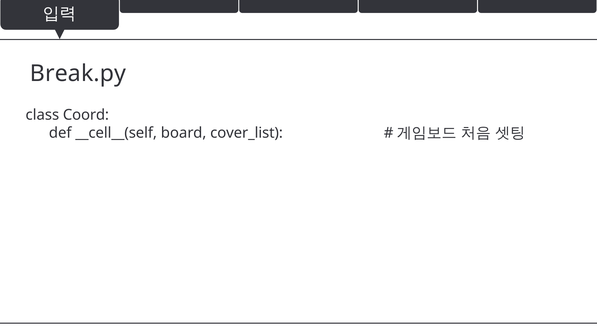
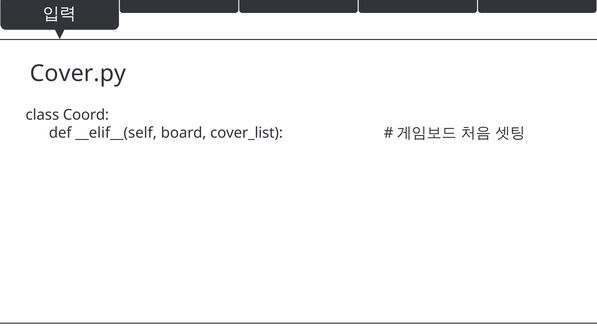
Break.py: Break.py -> Cover.py
__cell__(self: __cell__(self -> __elif__(self
